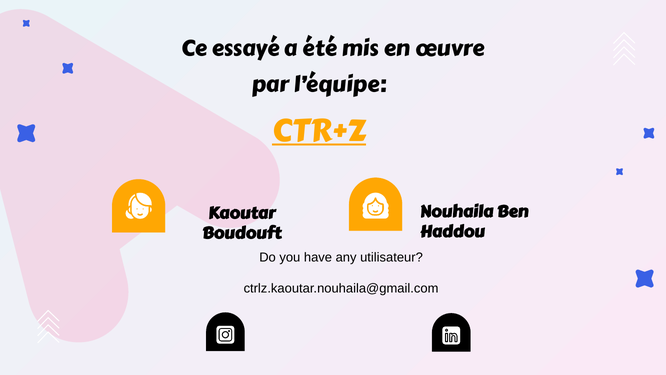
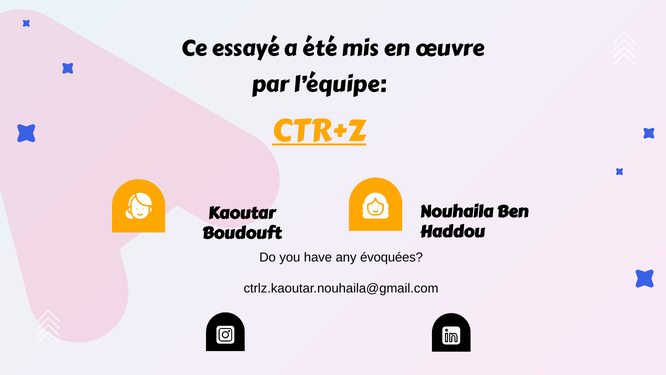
utilisateur: utilisateur -> évoquées
